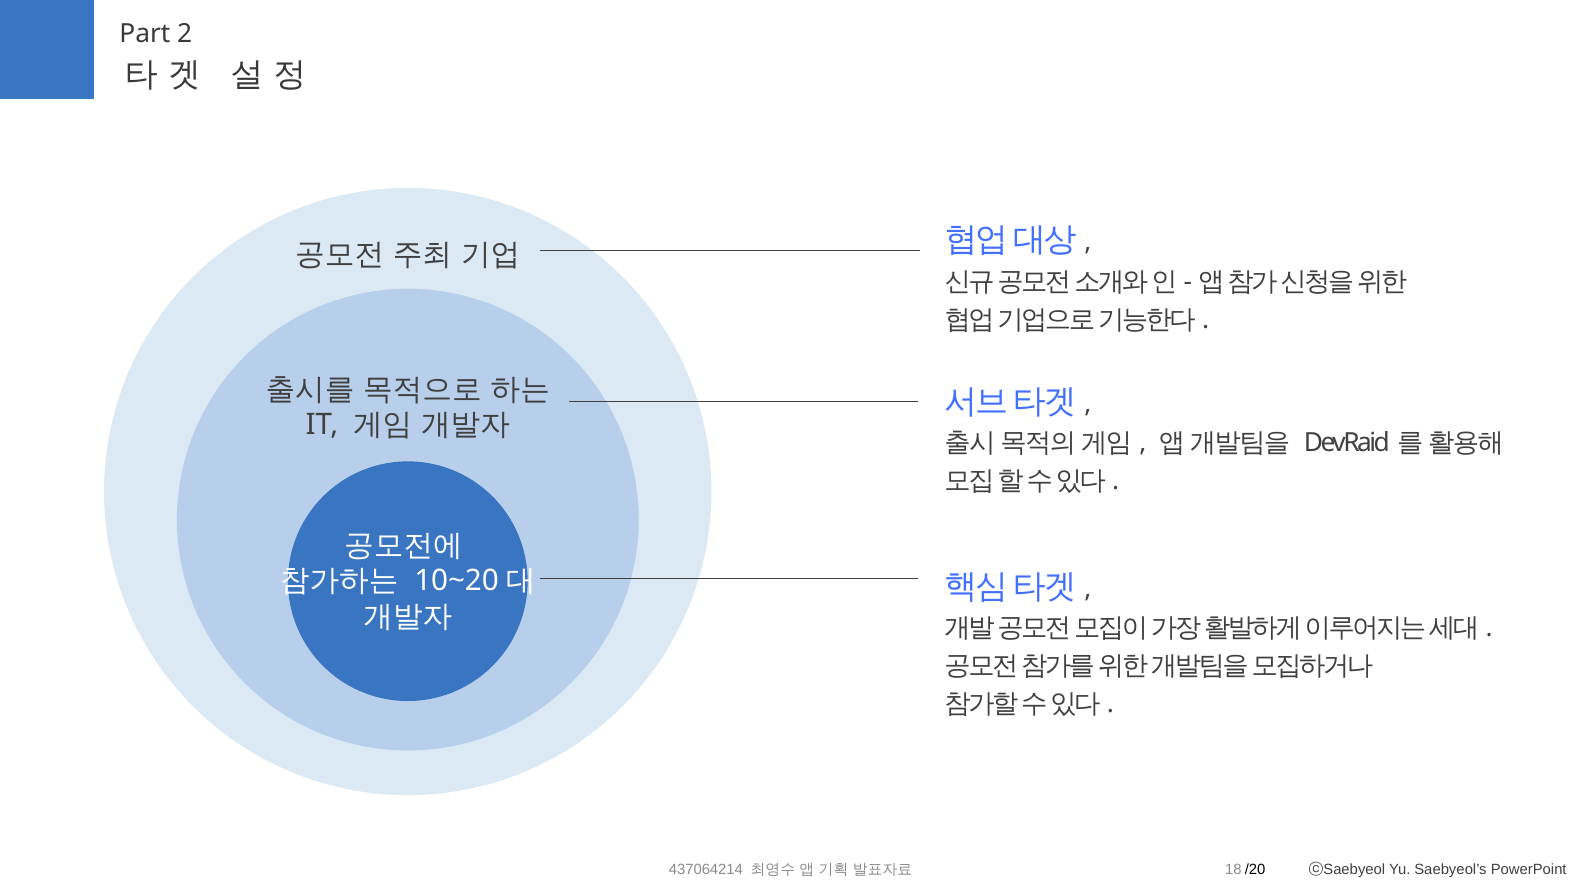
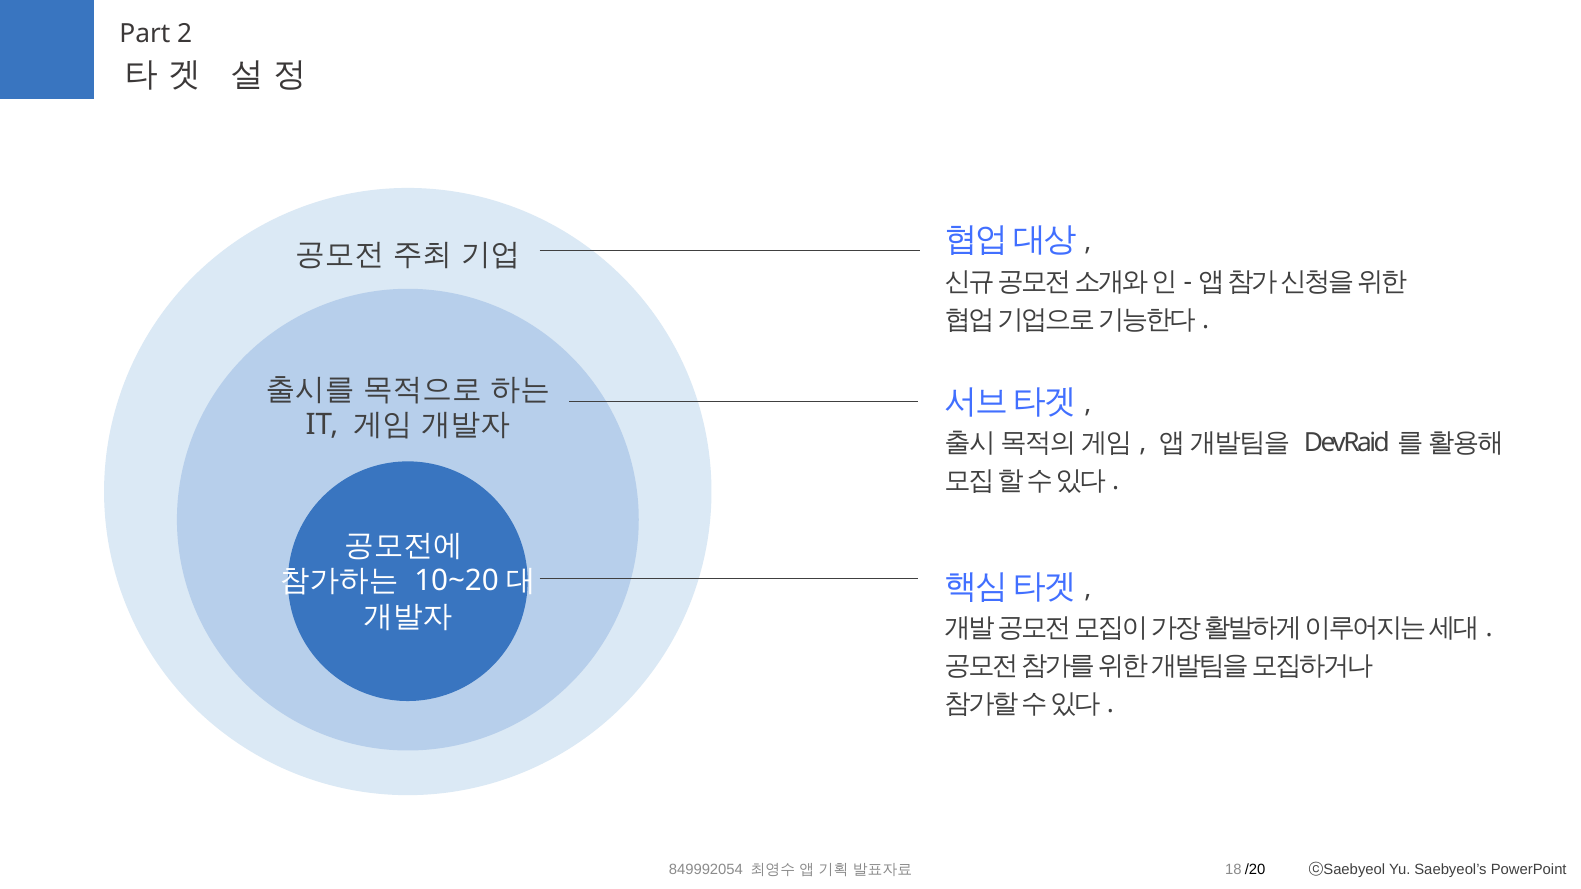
437064214: 437064214 -> 849992054
